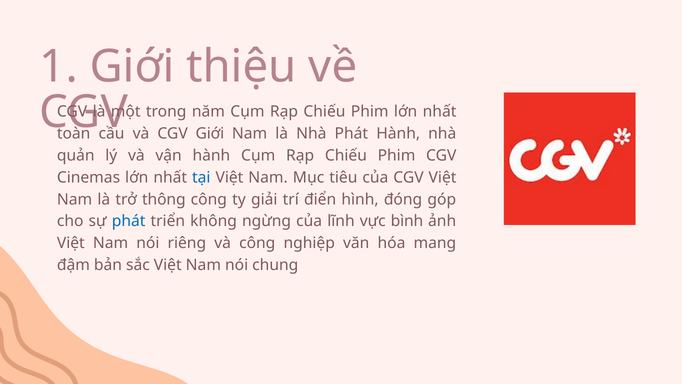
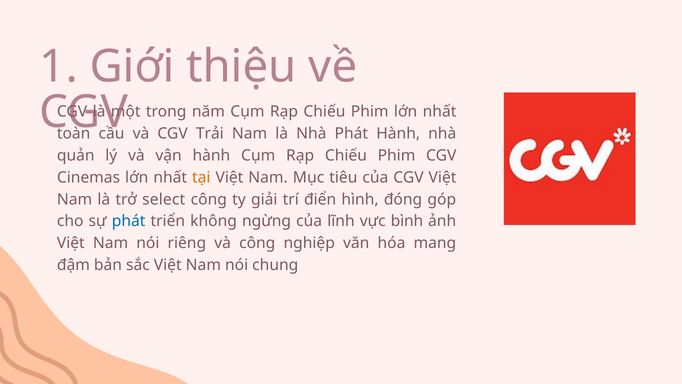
CGV Giới: Giới -> Trải
tại colour: blue -> orange
thông: thông -> select
